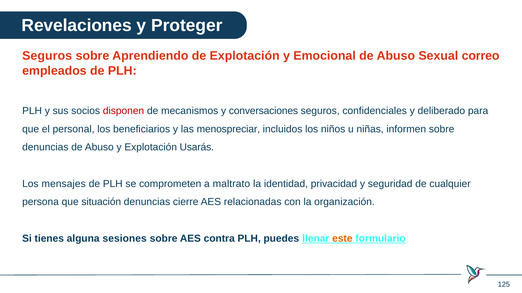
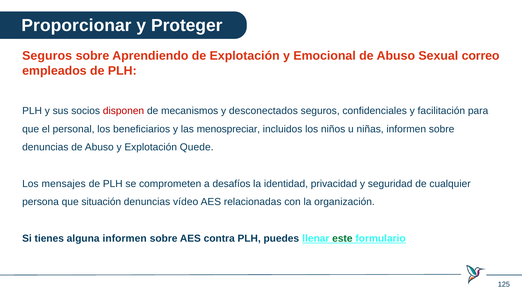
Revelaciones: Revelaciones -> Proporcionar
conversaciones: conversaciones -> desconectados
deliberado: deliberado -> facilitación
Usarás: Usarás -> Quede
maltrato: maltrato -> desafíos
cierre: cierre -> vídeo
alguna sesiones: sesiones -> informen
este colour: orange -> green
